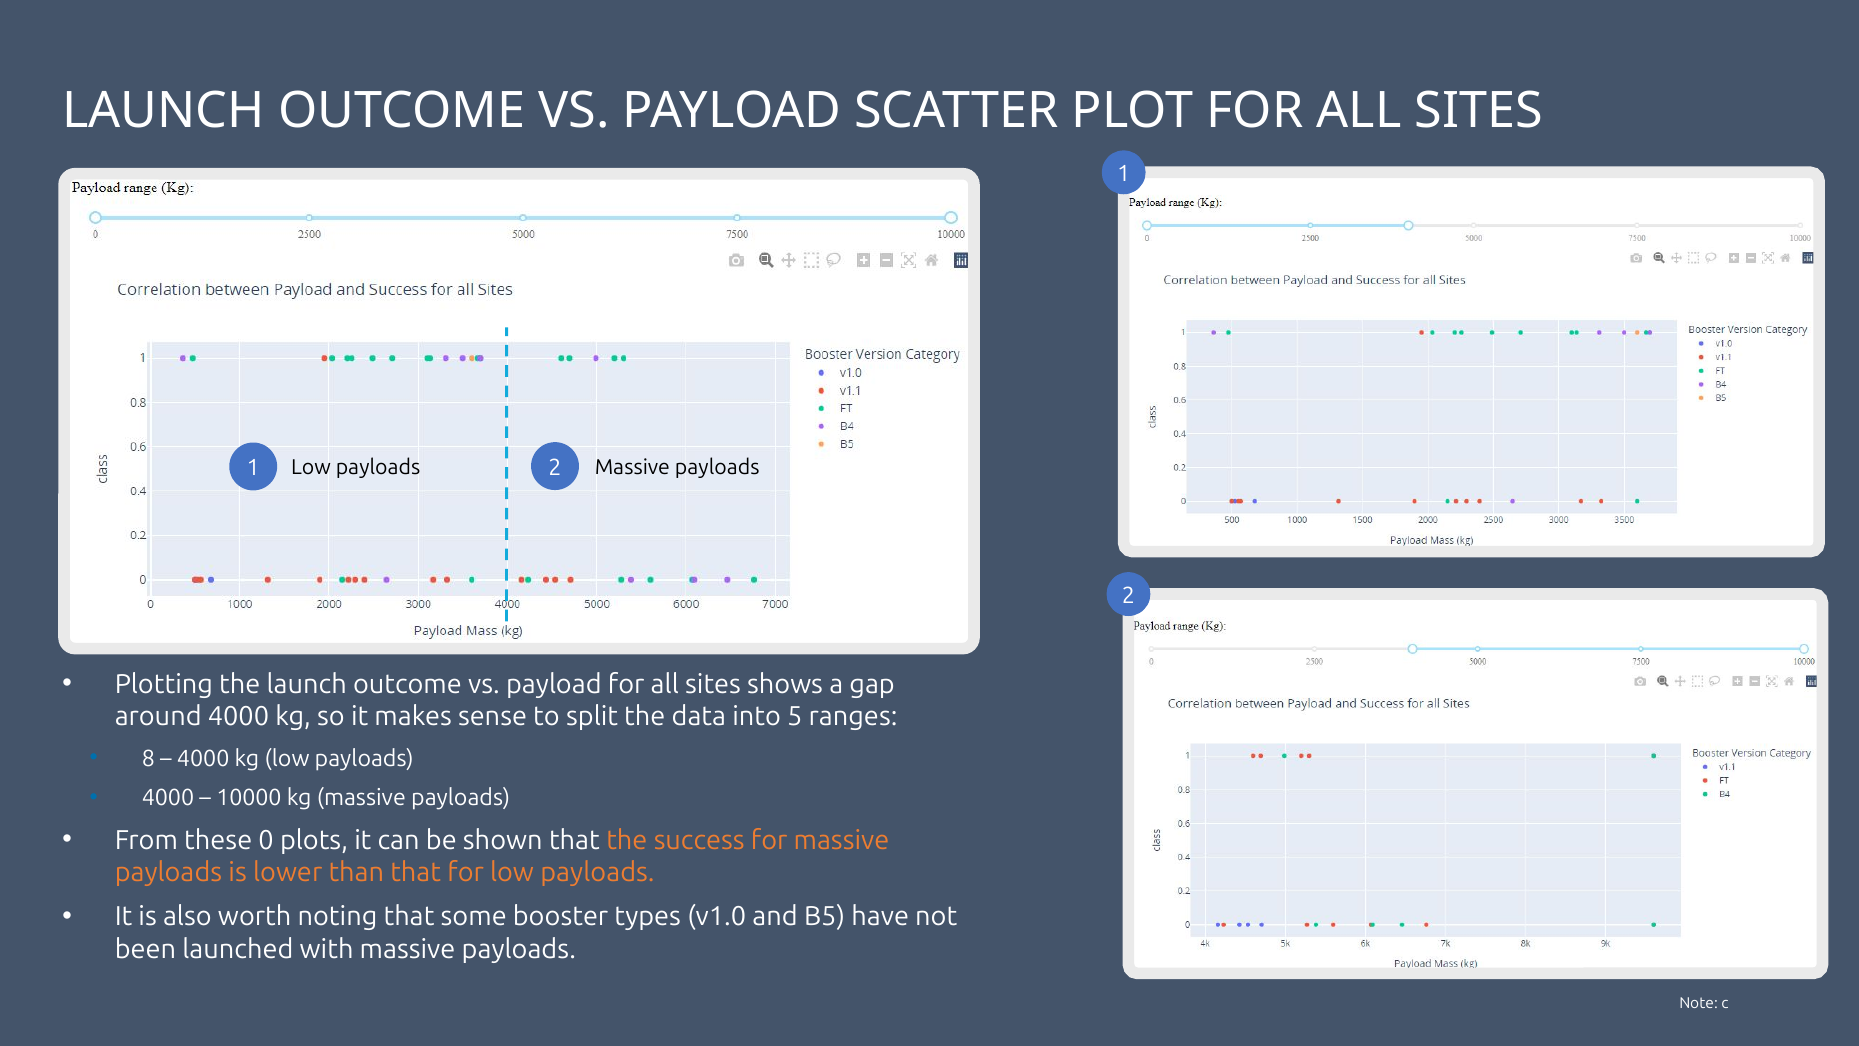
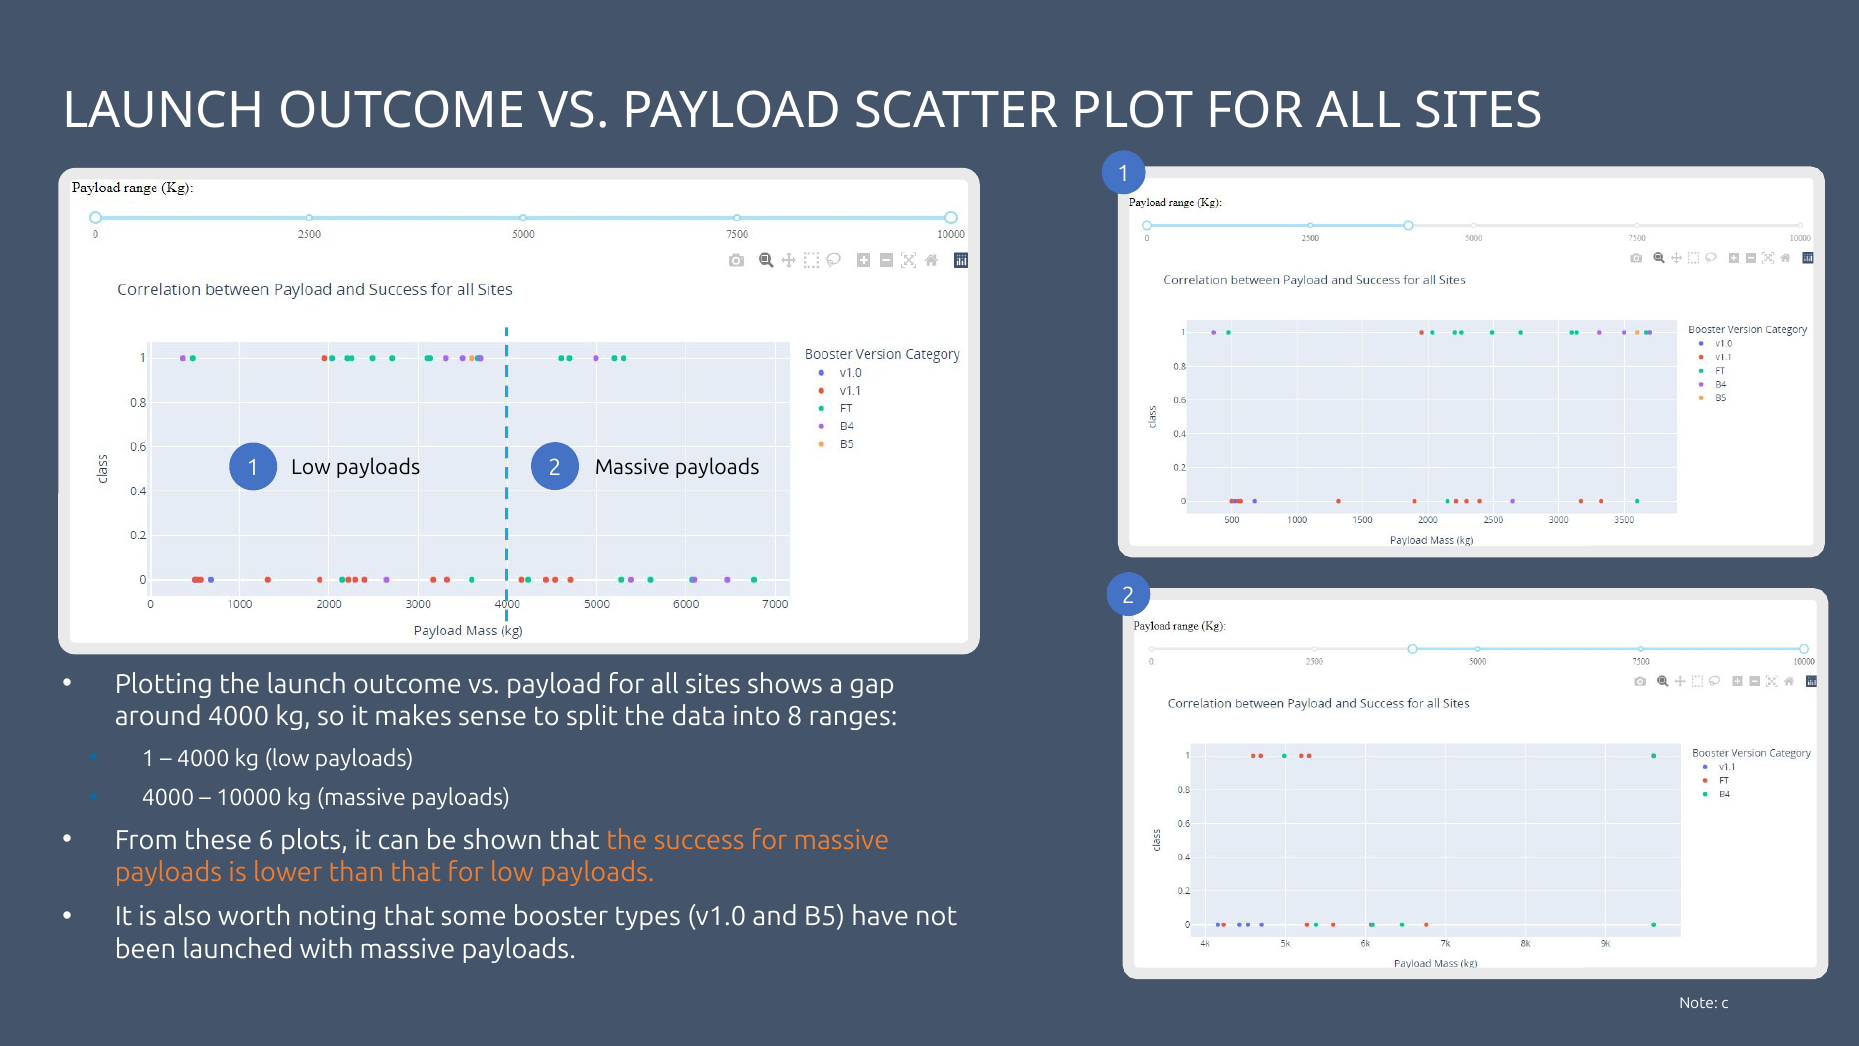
5: 5 -> 8
8 at (148, 758): 8 -> 1
0: 0 -> 6
